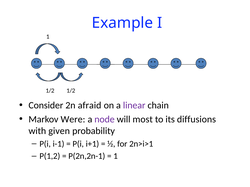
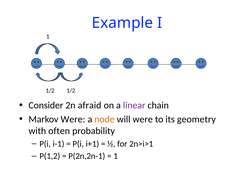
node colour: purple -> orange
will most: most -> were
diffusions: diffusions -> geometry
given: given -> often
